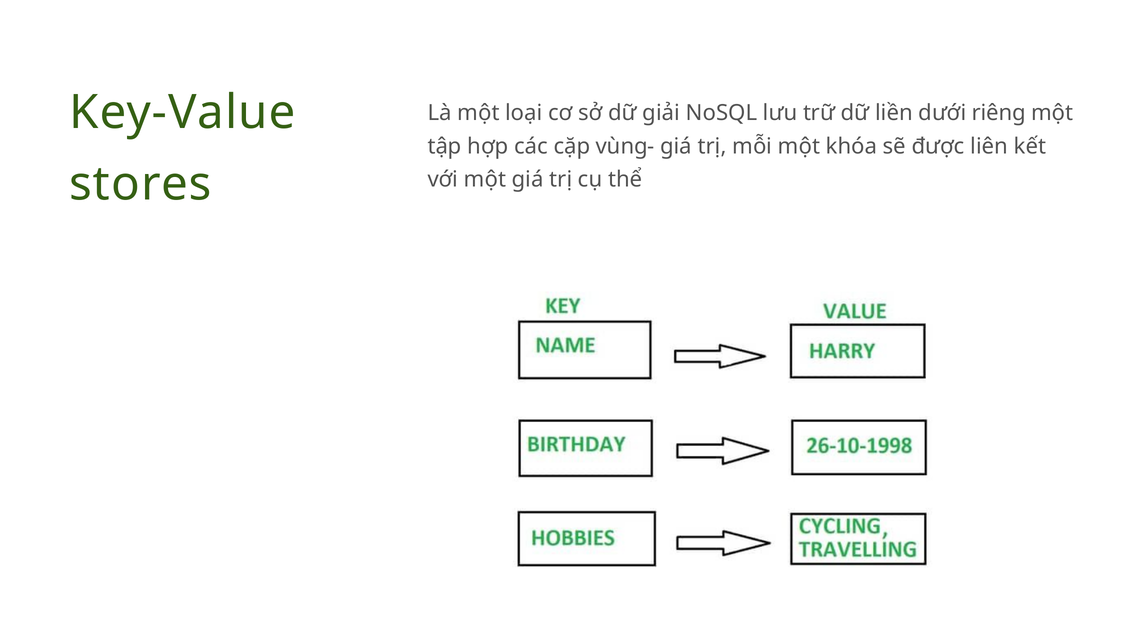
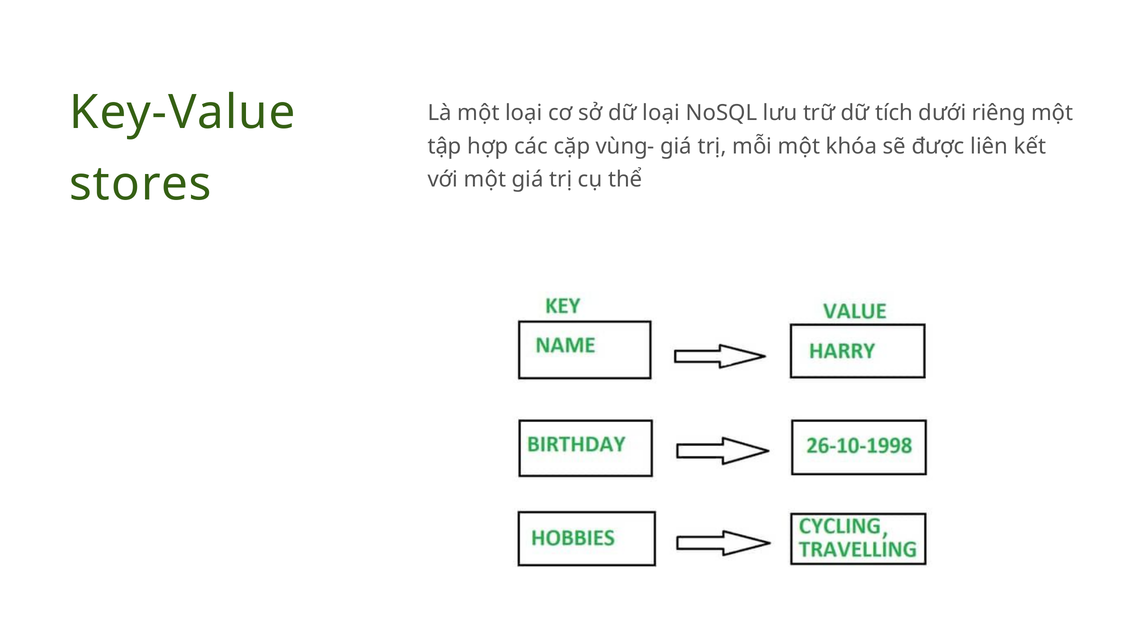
dữ giải: giải -> loại
liền: liền -> tích
